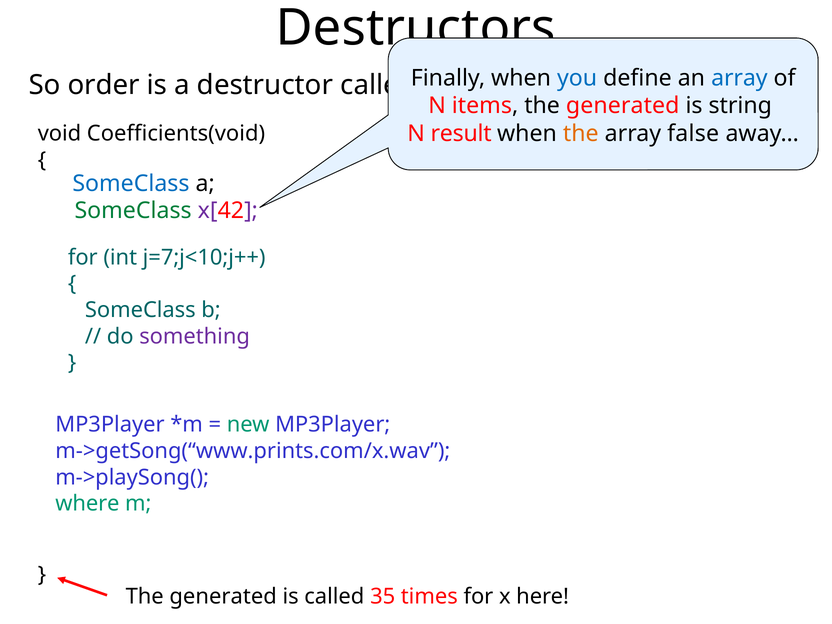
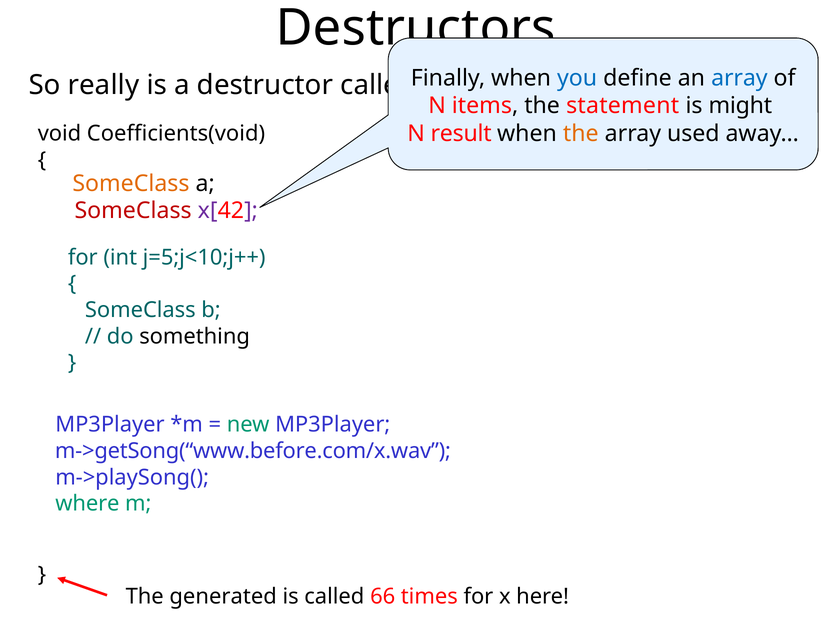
order: order -> really
items the generated: generated -> statement
string: string -> might
false: false -> used
SomeClass at (131, 184) colour: blue -> orange
SomeClass at (133, 211) colour: green -> red
j=7;j<10;j++: j=7;j<10;j++ -> j=5;j<10;j++
something colour: purple -> black
m->getSong(“www.prints.com/x.wav: m->getSong(“www.prints.com/x.wav -> m->getSong(“www.before.com/x.wav
35: 35 -> 66
